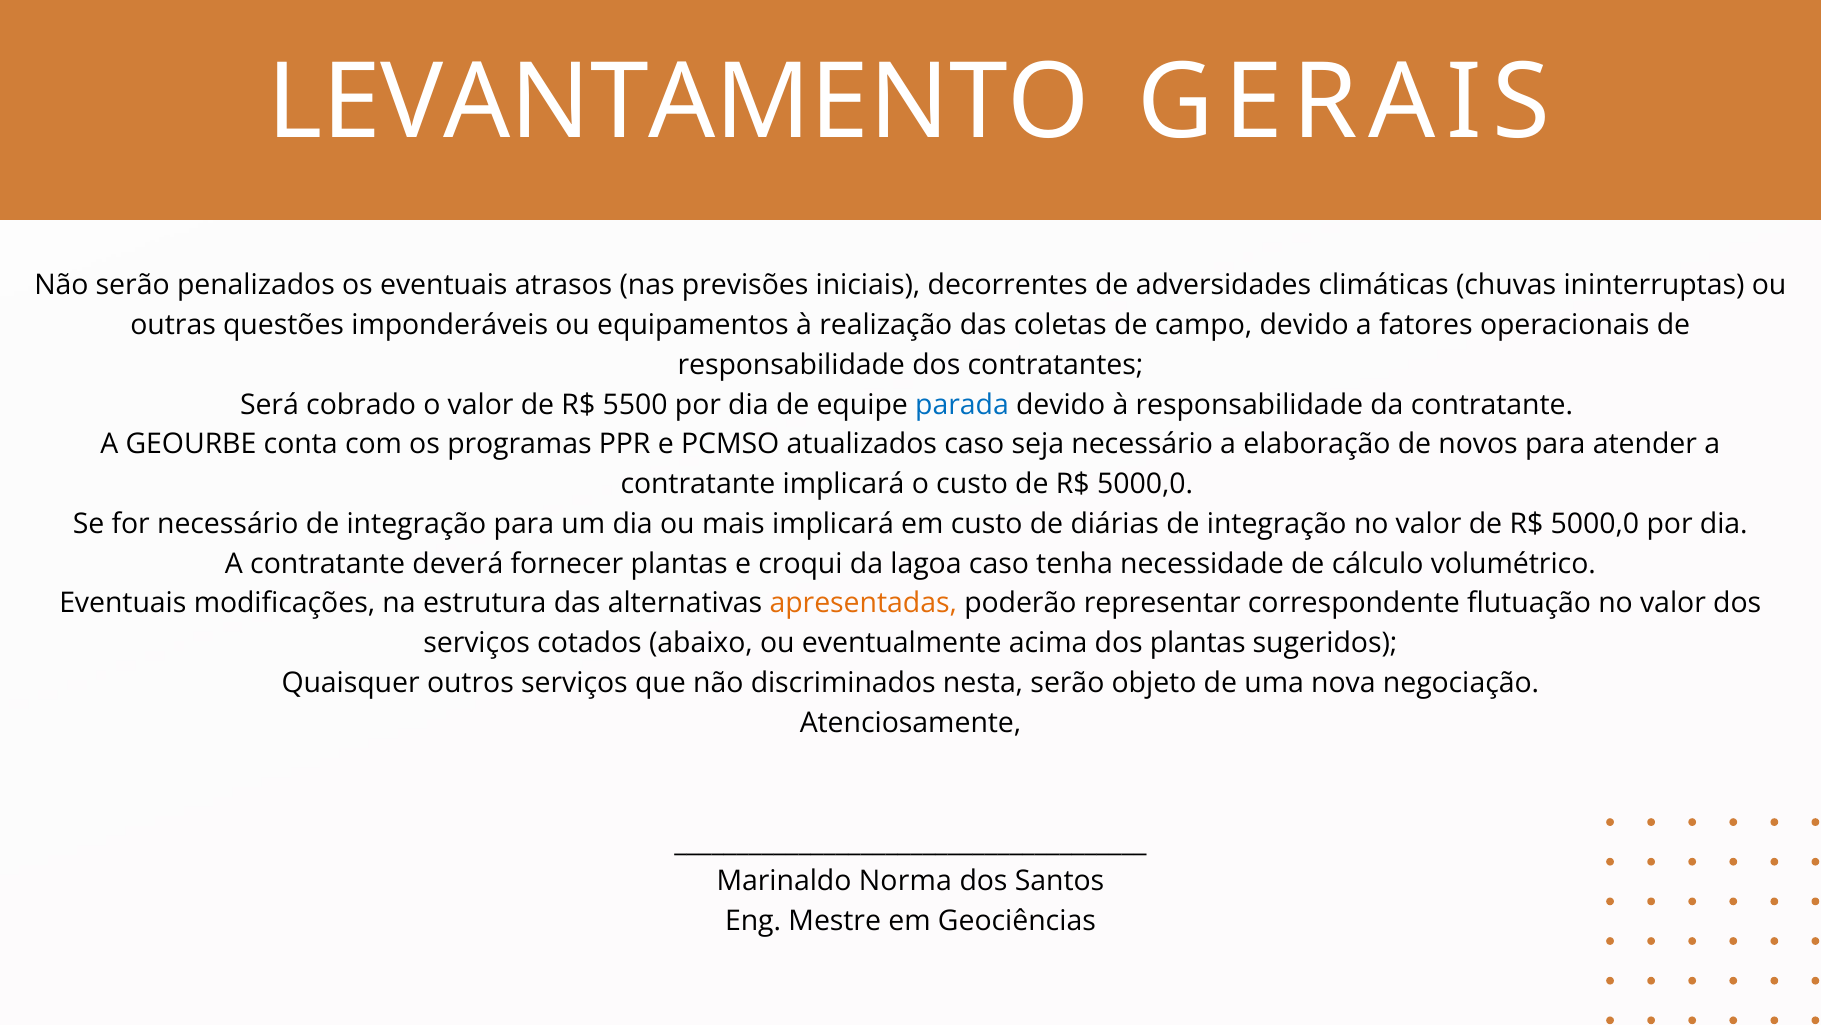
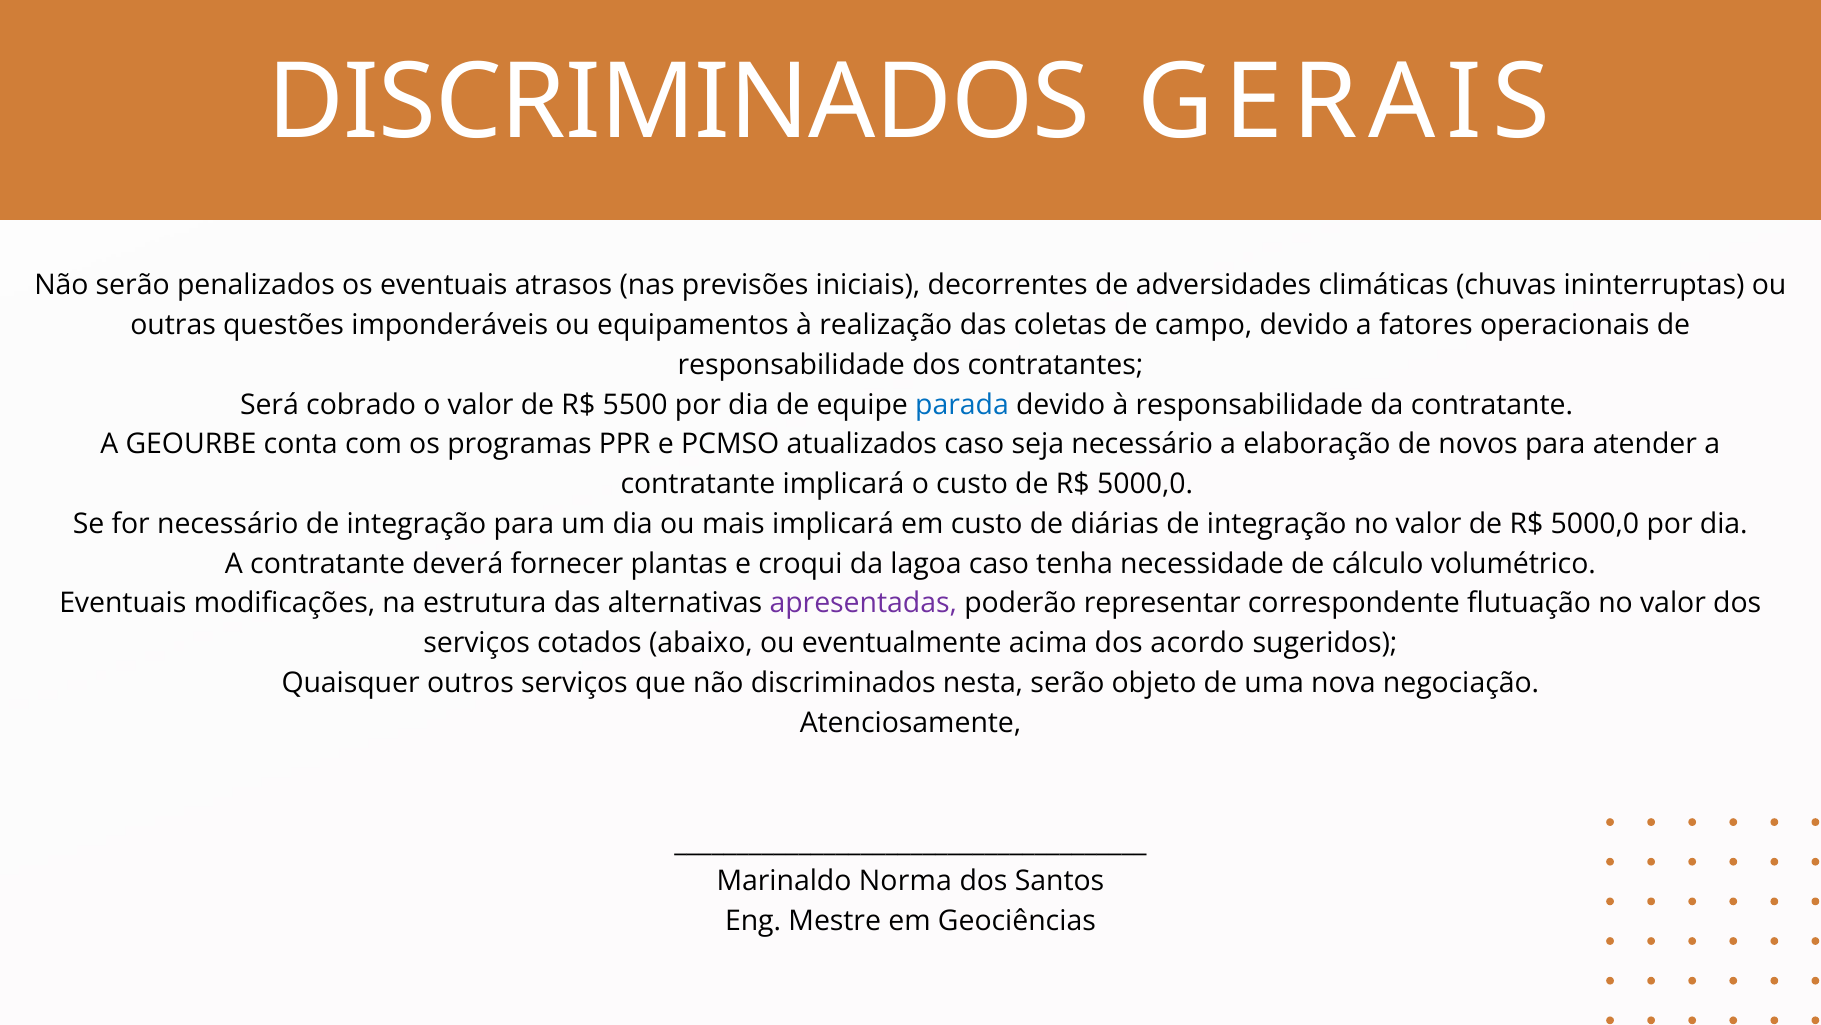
LEVANTAMENTO at (678, 102): LEVANTAMENTO -> DISCRIMINADOS
apresentadas colour: orange -> purple
dos plantas: plantas -> acordo
